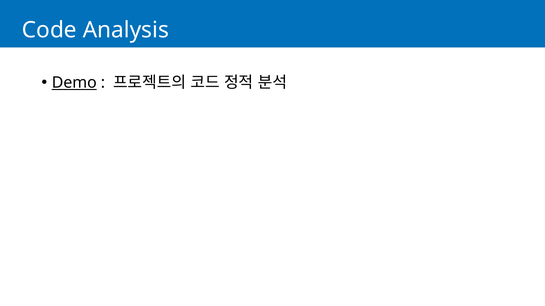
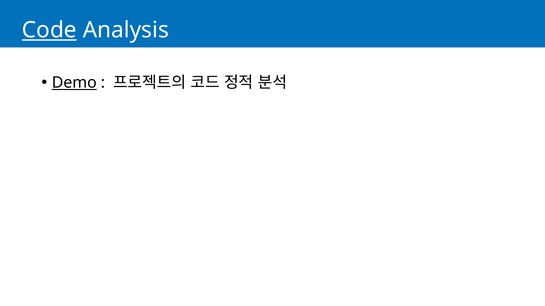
Code underline: none -> present
